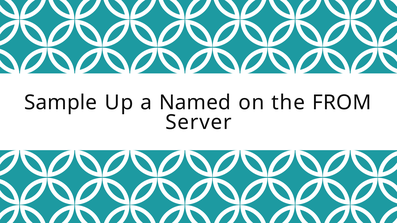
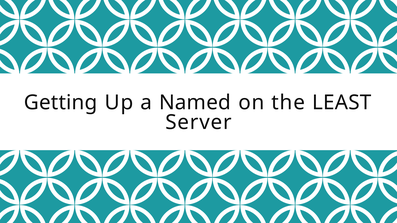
Sample: Sample -> Getting
FROM: FROM -> LEAST
